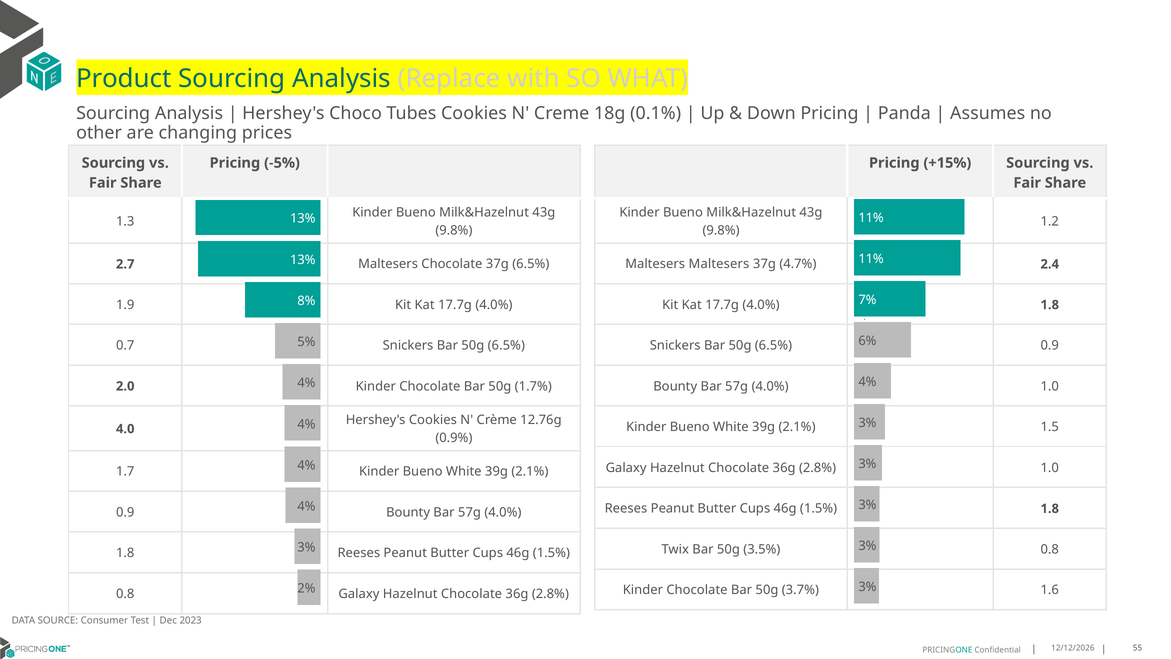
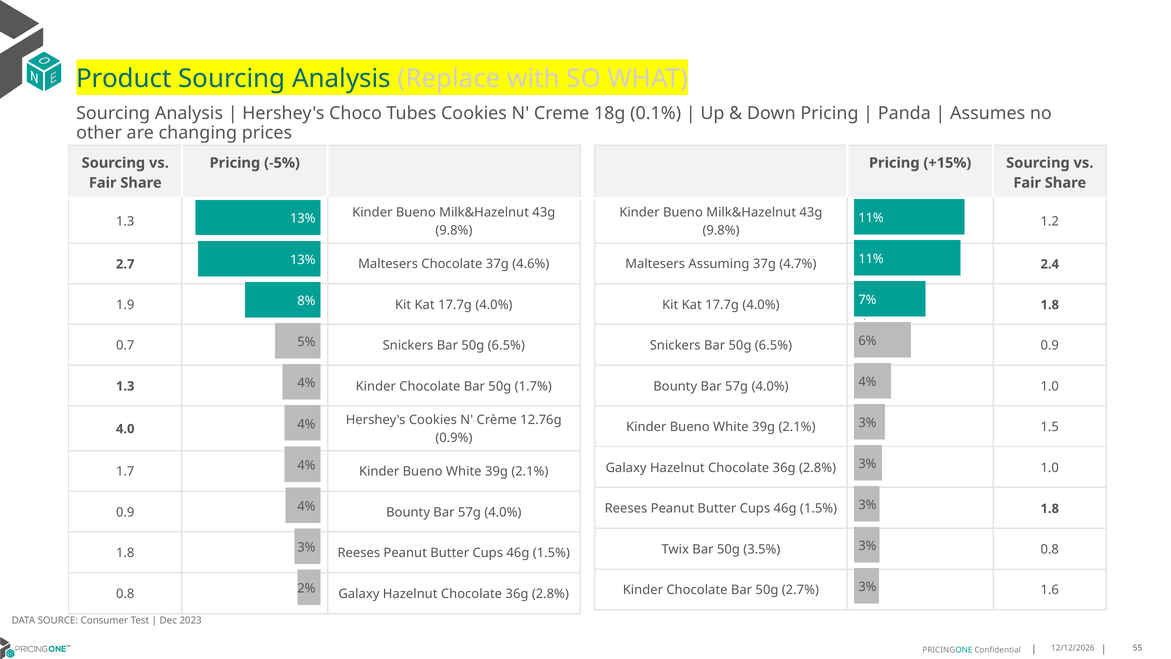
Maltesers Maltesers: Maltesers -> Assuming
37g 6.5%: 6.5% -> 4.6%
2.0 at (125, 386): 2.0 -> 1.3
3.7%: 3.7% -> 2.7%
